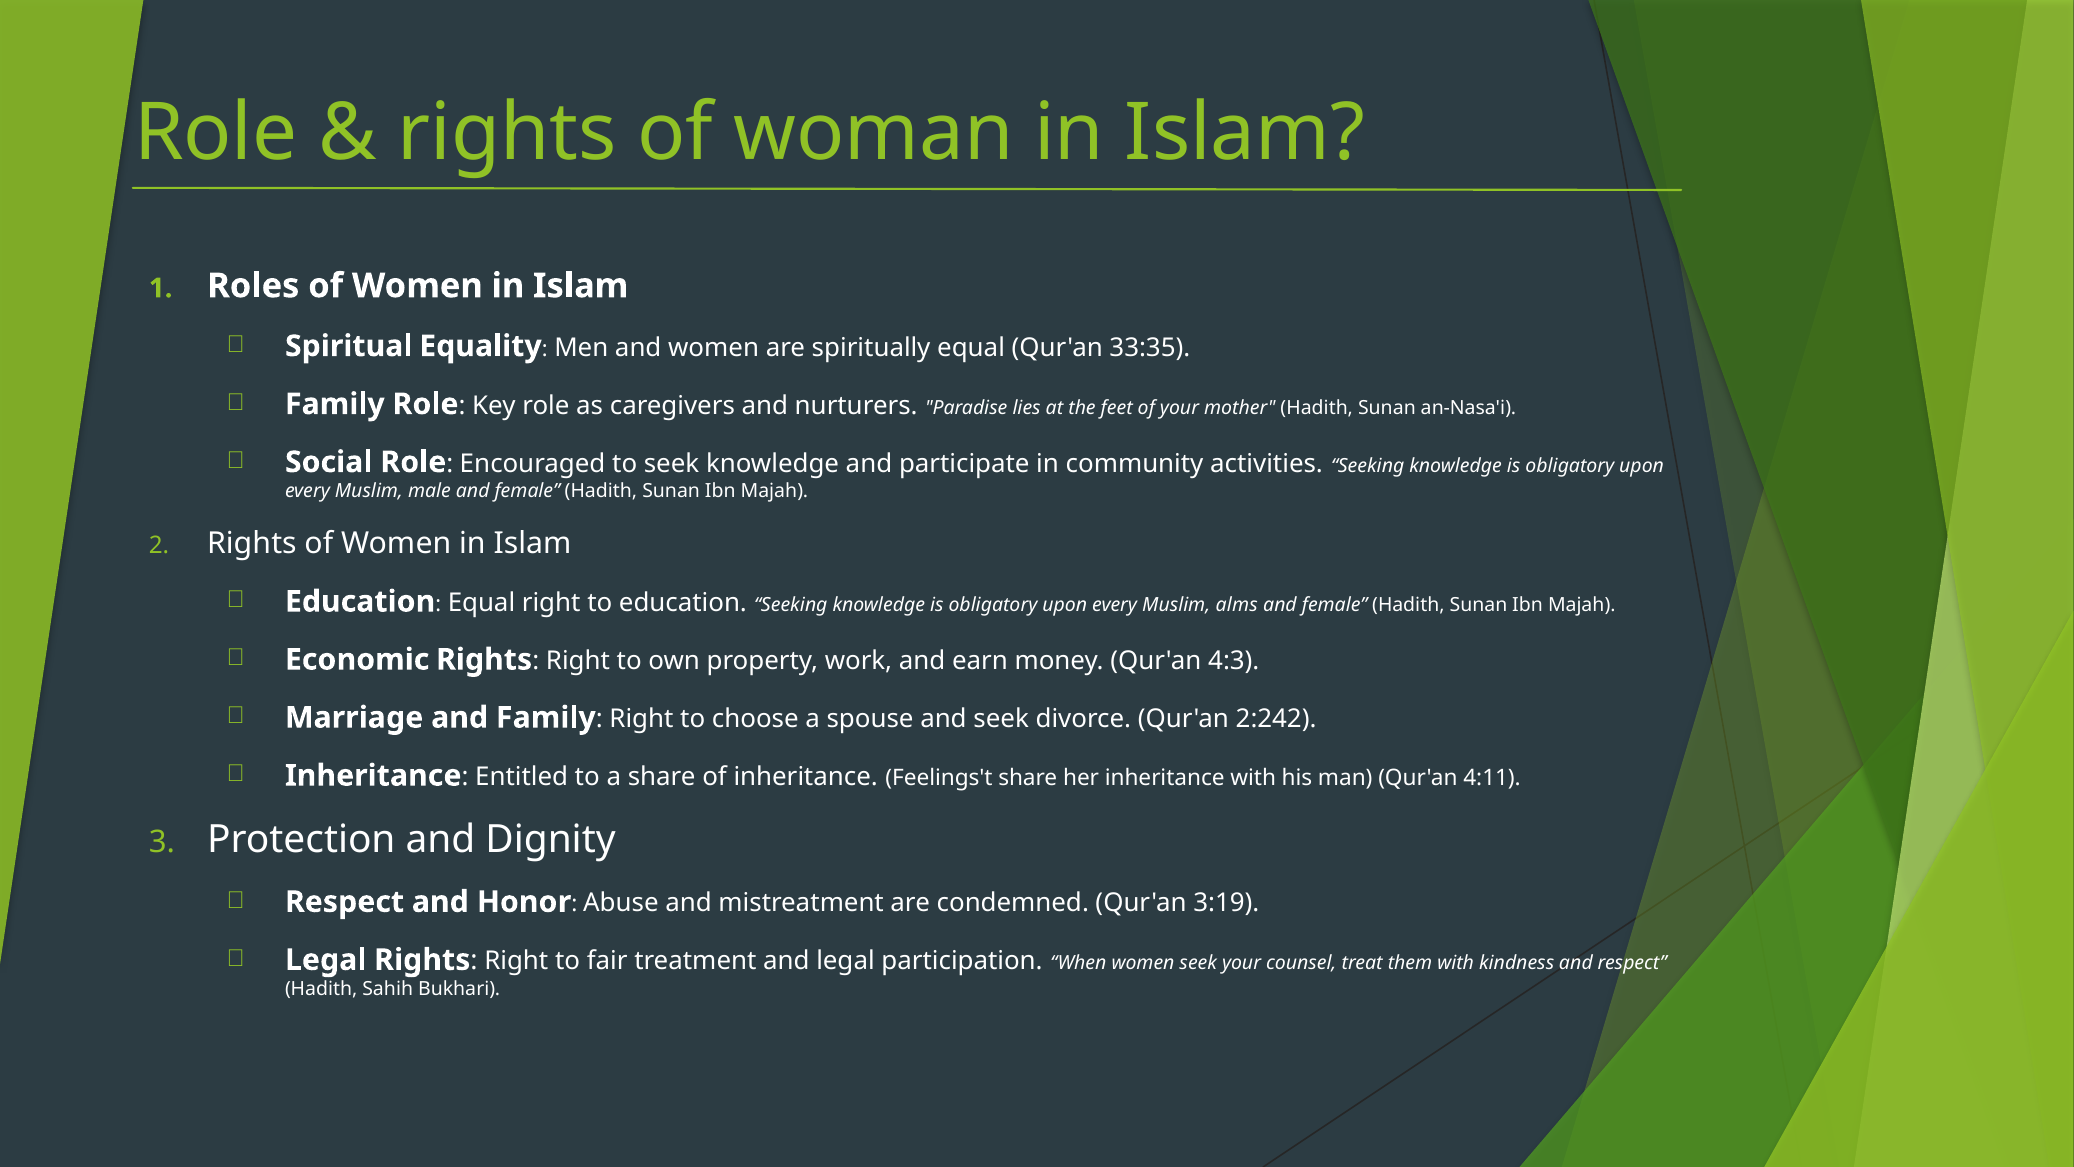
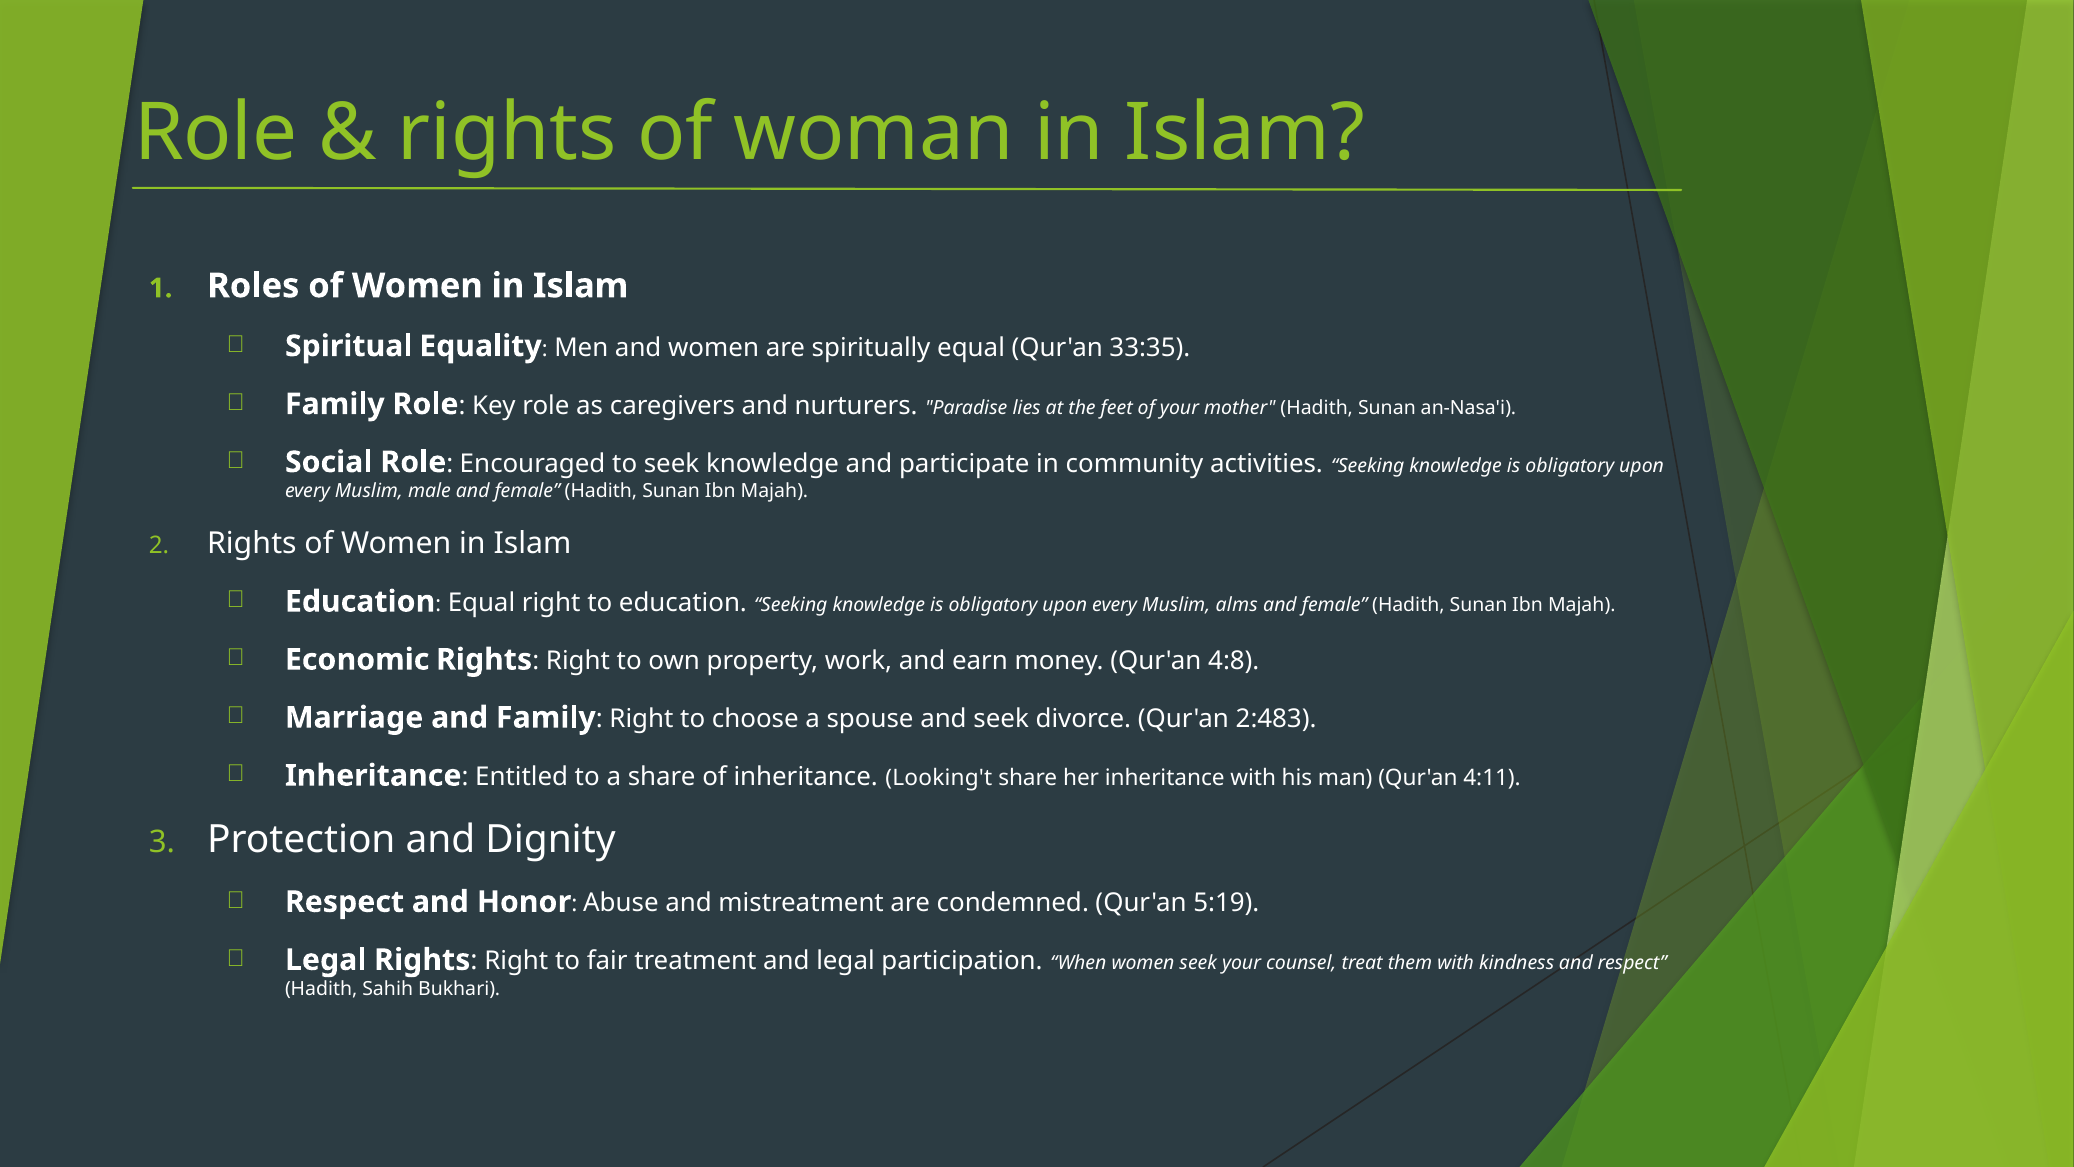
4:3: 4:3 -> 4:8
2:242: 2:242 -> 2:483
Feelings't: Feelings't -> Looking't
3:19: 3:19 -> 5:19
